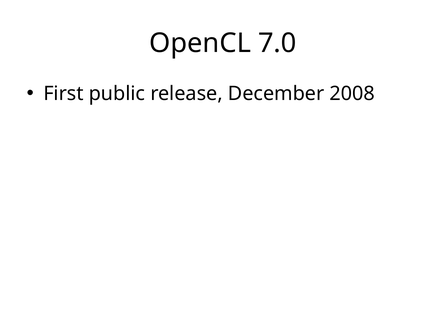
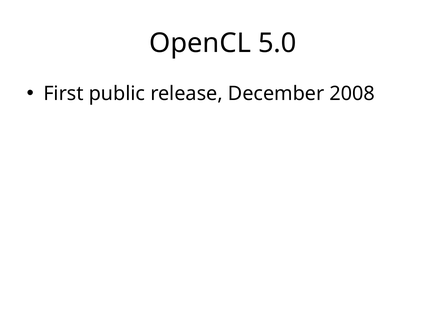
7.0: 7.0 -> 5.0
